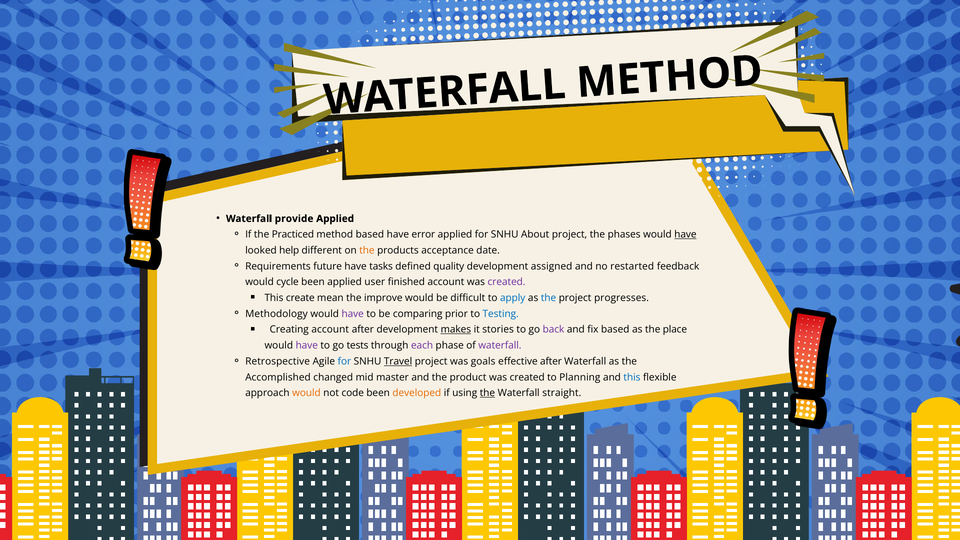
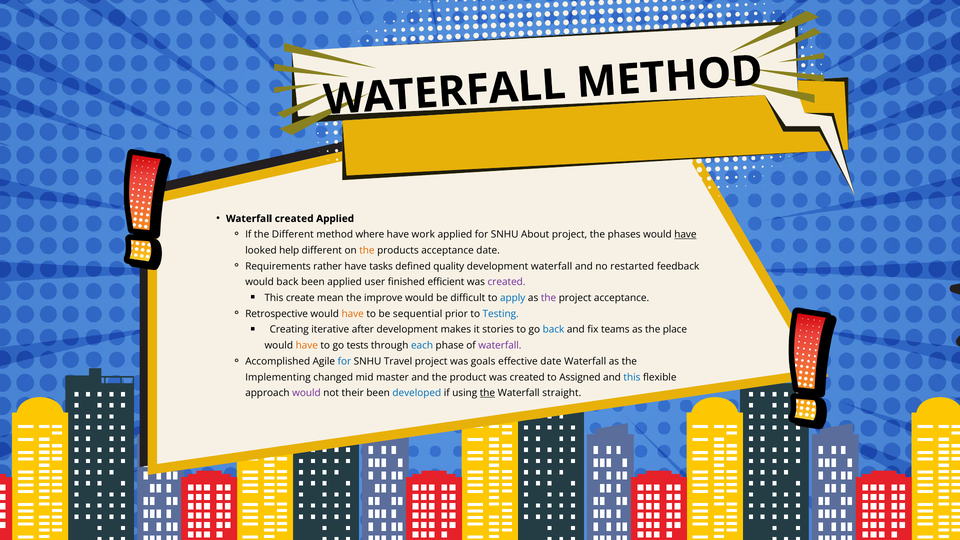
Waterfall provide: provide -> created
the Practiced: Practiced -> Different
method based: based -> where
error: error -> work
future: future -> rather
development assigned: assigned -> waterfall
would cycle: cycle -> back
finished account: account -> efficient
the at (549, 298) colour: blue -> purple
project progresses: progresses -> acceptance
Methodology: Methodology -> Retrospective
have at (353, 314) colour: purple -> orange
comparing: comparing -> sequential
Creating account: account -> iterative
makes underline: present -> none
back at (554, 330) colour: purple -> blue
fix based: based -> teams
have at (307, 345) colour: purple -> orange
each colour: purple -> blue
Retrospective: Retrospective -> Accomplished
Travel underline: present -> none
effective after: after -> date
Accomplished: Accomplished -> Implementing
Planning: Planning -> Assigned
would at (306, 393) colour: orange -> purple
code: code -> their
developed colour: orange -> blue
